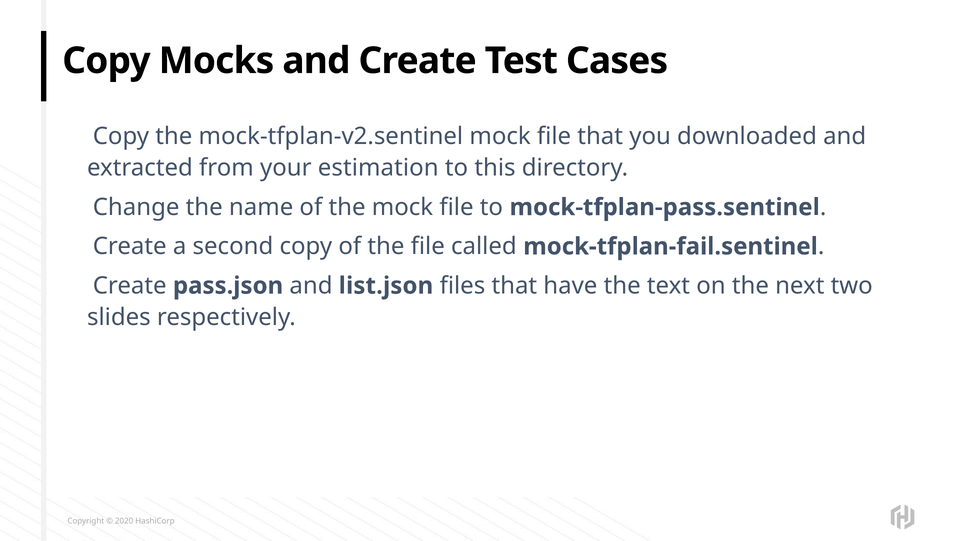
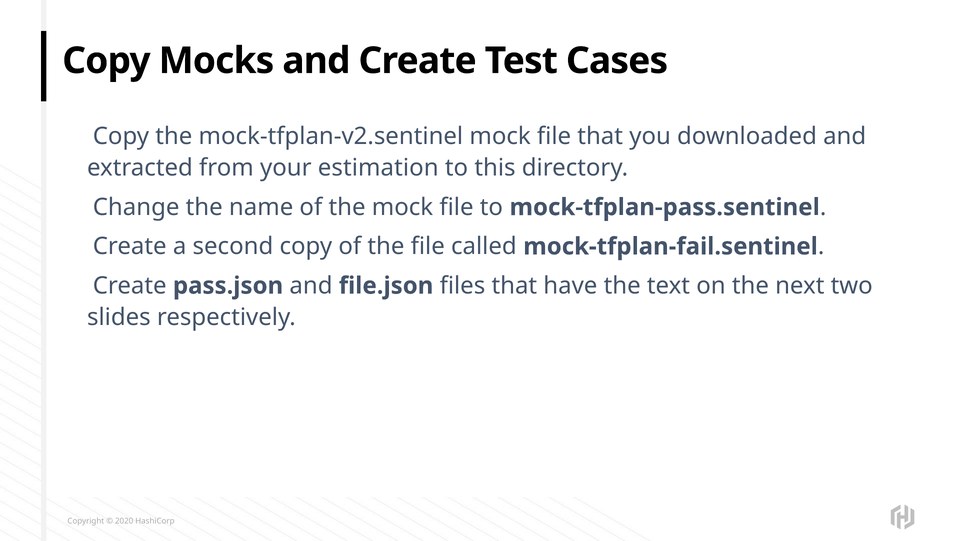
list.json: list.json -> file.json
